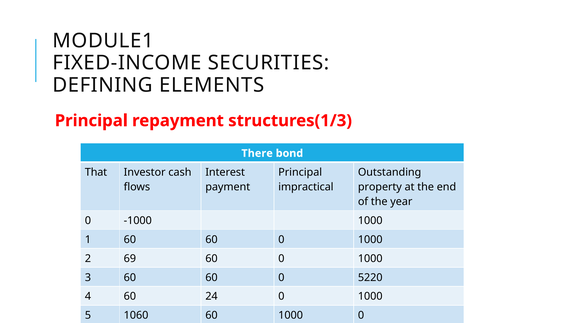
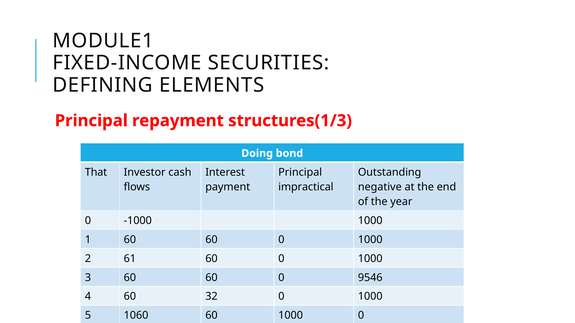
There: There -> Doing
property: property -> negative
69: 69 -> 61
5220: 5220 -> 9546
24: 24 -> 32
